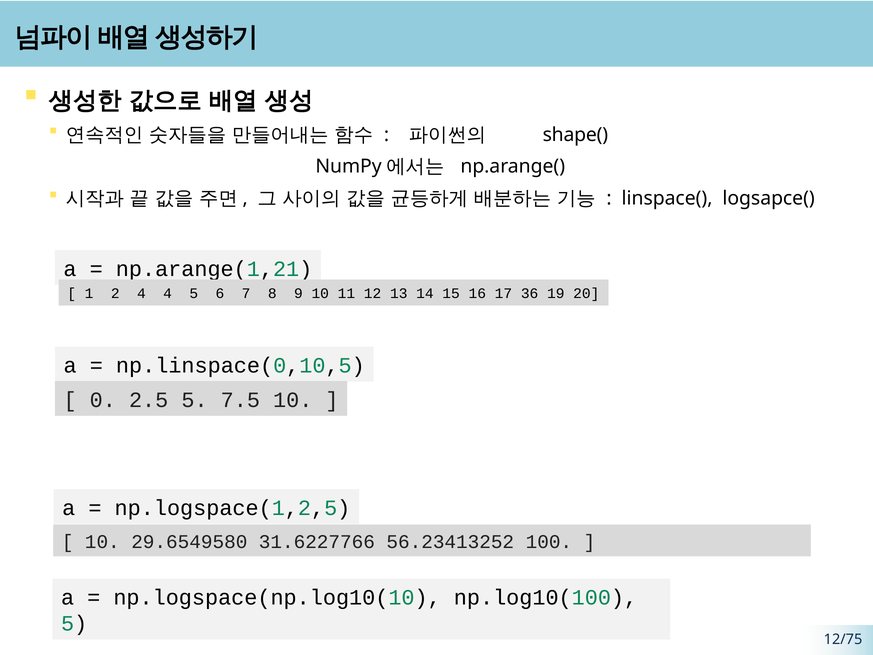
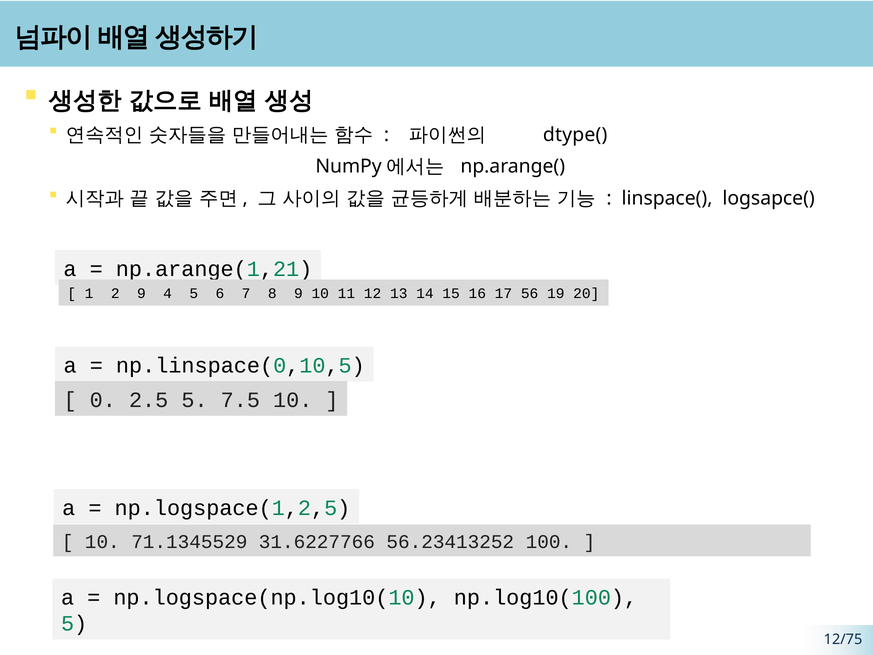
shape(: shape( -> dtype(
2 4: 4 -> 9
36: 36 -> 56
29.6549580: 29.6549580 -> 71.1345529
